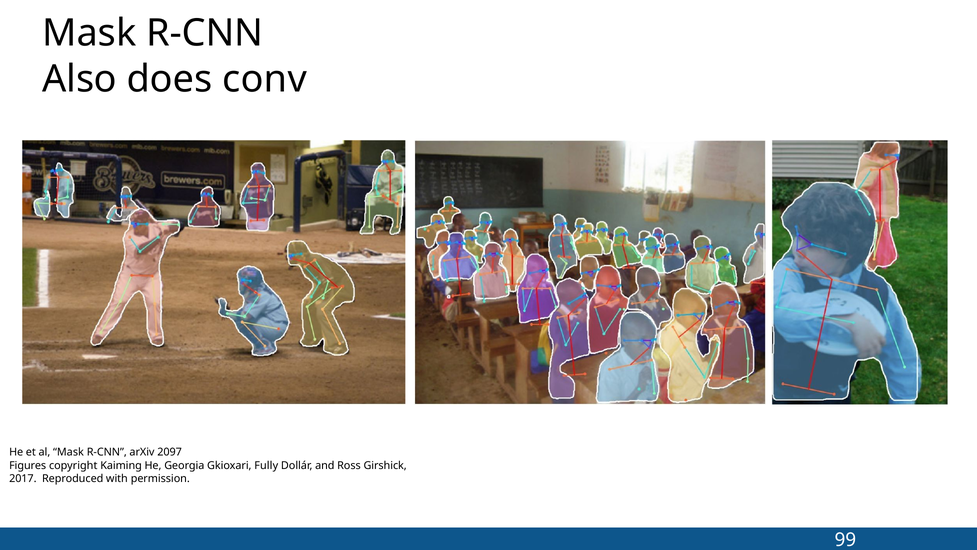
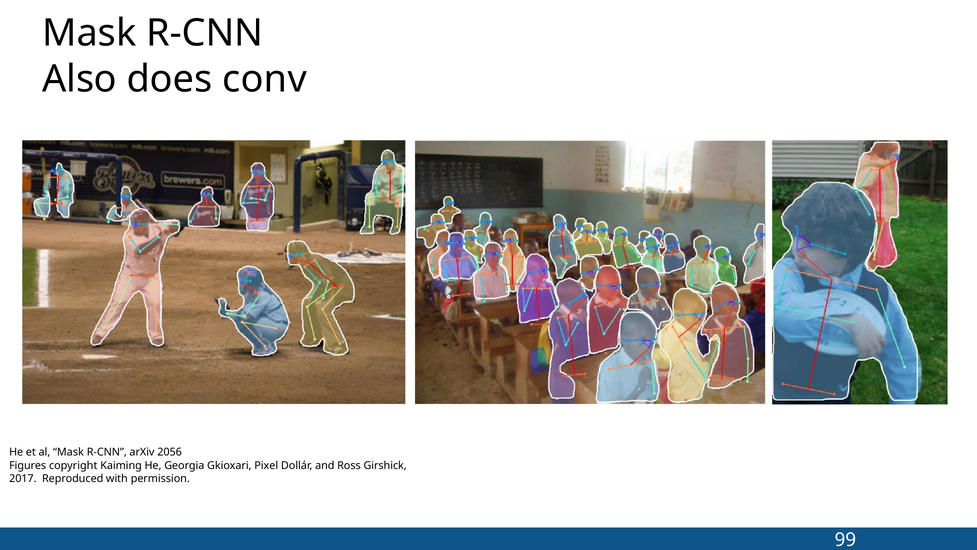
2097: 2097 -> 2056
Fully: Fully -> Pixel
